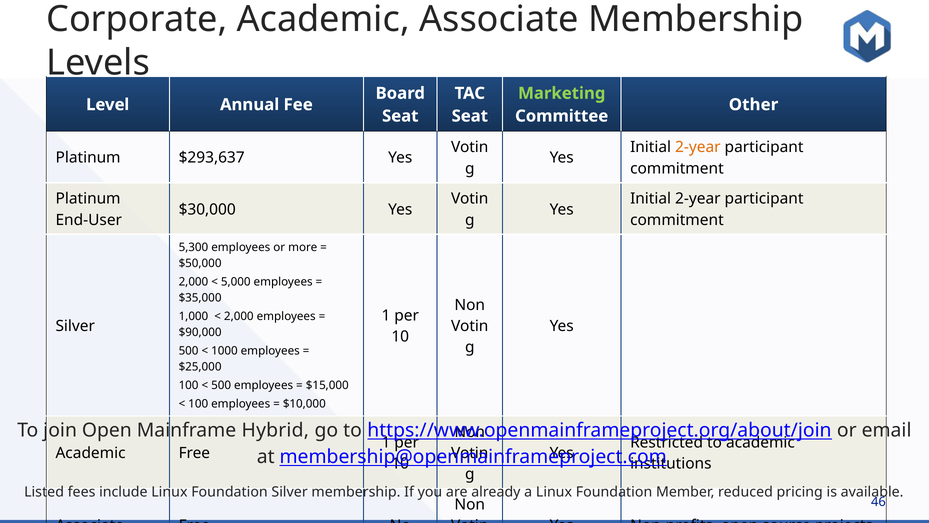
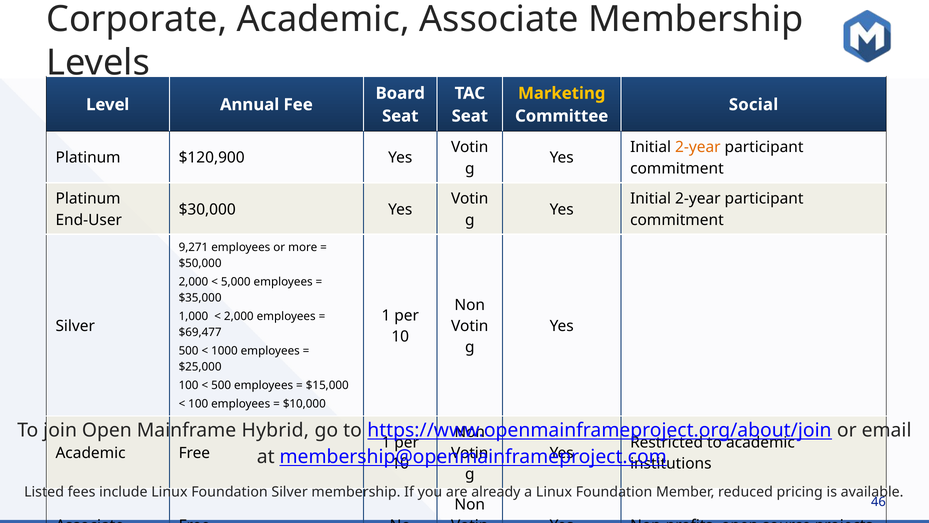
Marketing colour: light green -> yellow
Other: Other -> Social
$293,637: $293,637 -> $120,900
5,300: 5,300 -> 9,271
$90,000: $90,000 -> $69,477
